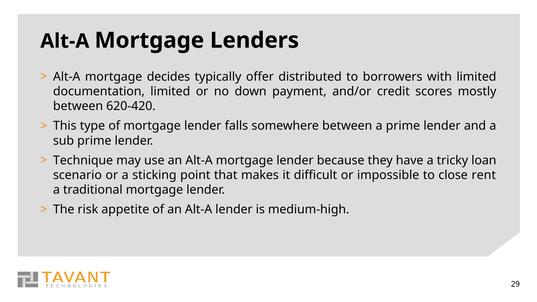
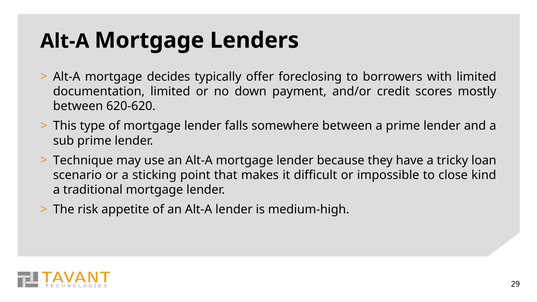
distributed: distributed -> foreclosing
620-420: 620-420 -> 620-620
rent: rent -> kind
